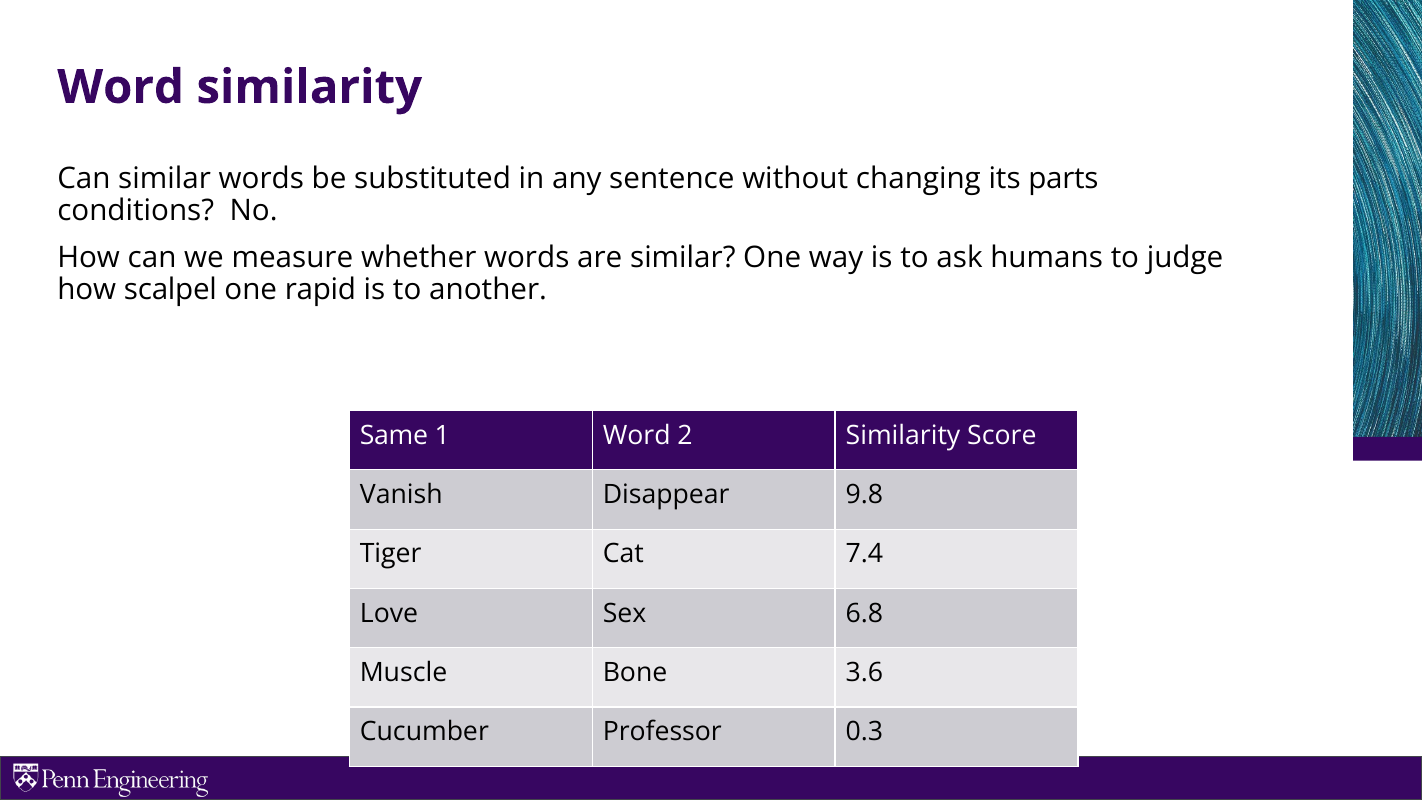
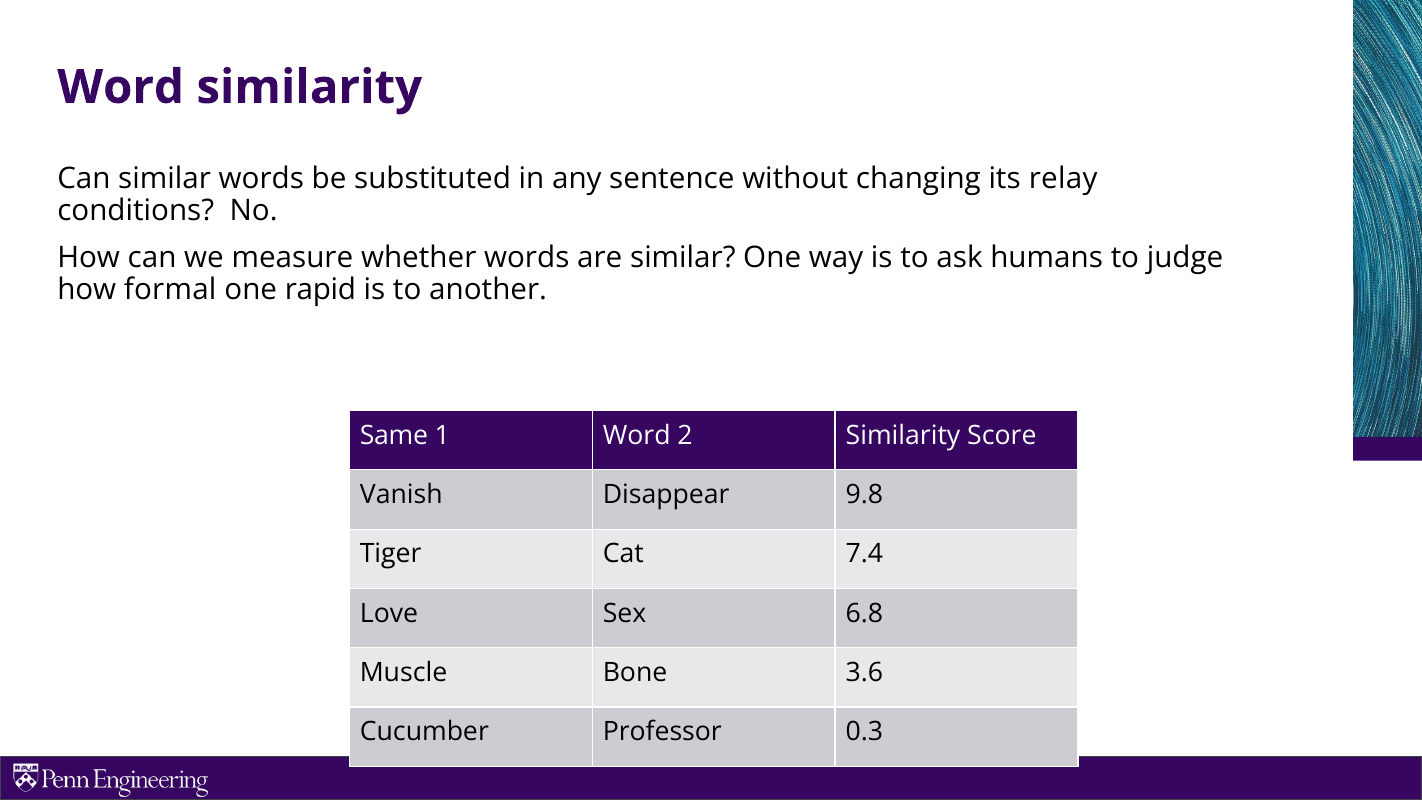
parts: parts -> relay
scalpel: scalpel -> formal
